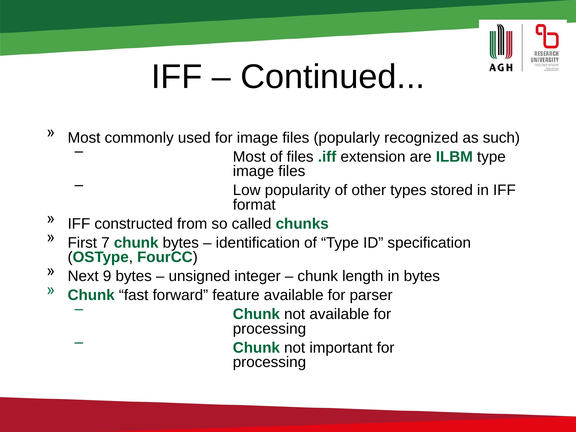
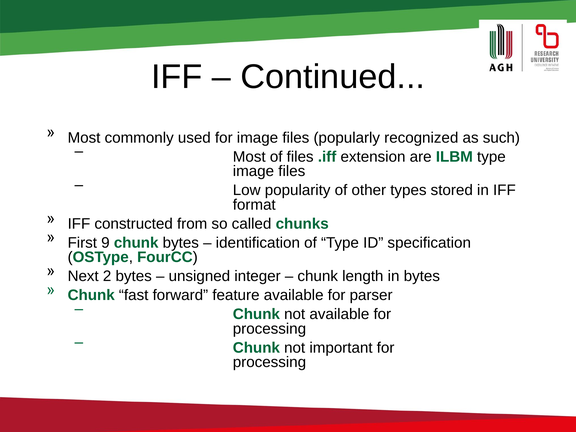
7: 7 -> 9
9: 9 -> 2
